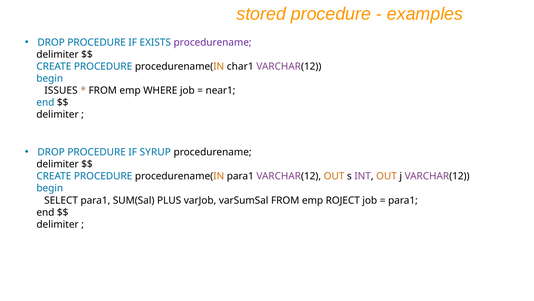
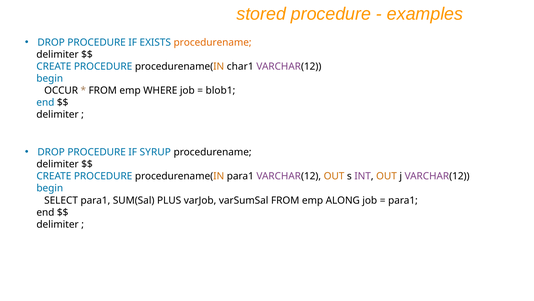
procedurename at (213, 42) colour: purple -> orange
ISSUES: ISSUES -> OCCUR
near1: near1 -> blob1
ROJECT: ROJECT -> ALONG
